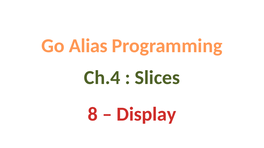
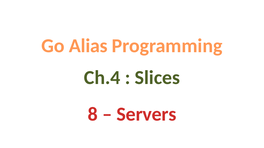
Display: Display -> Servers
